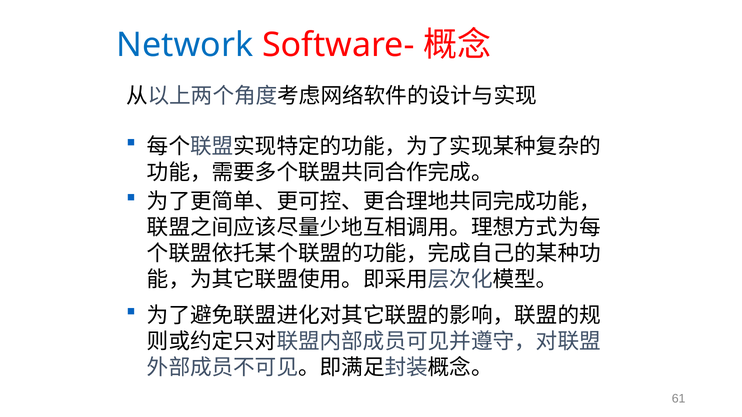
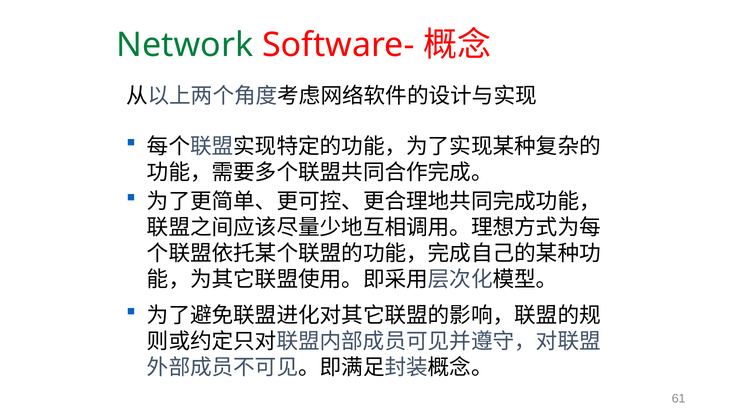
Network colour: blue -> green
